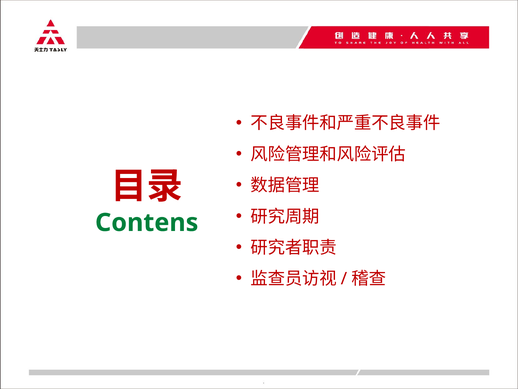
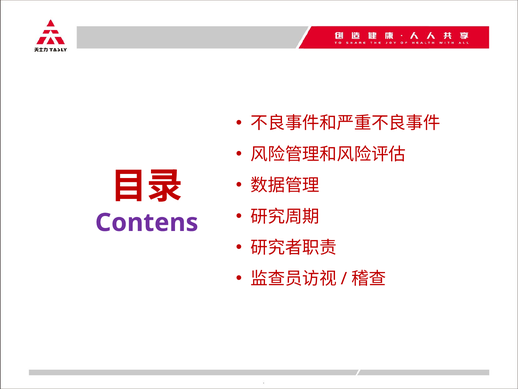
Contens colour: green -> purple
